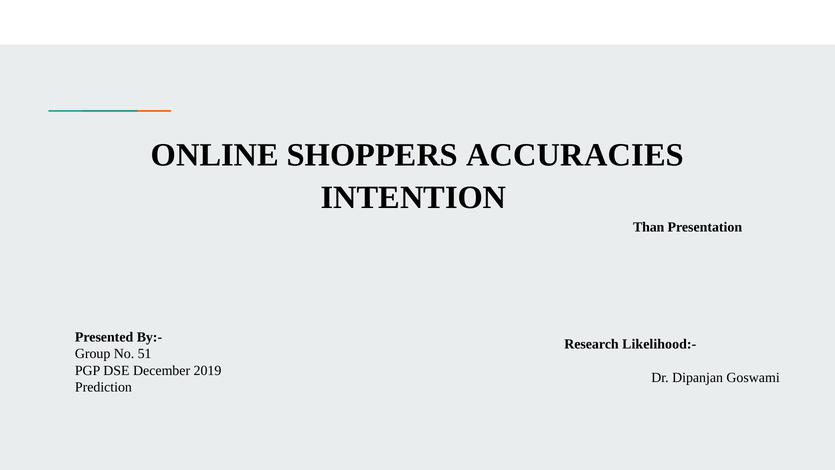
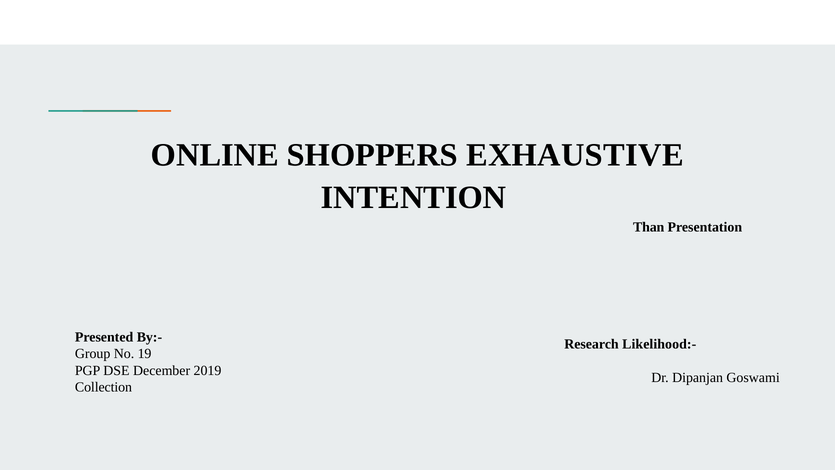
ACCURACIES: ACCURACIES -> EXHAUSTIVE
51: 51 -> 19
Prediction: Prediction -> Collection
